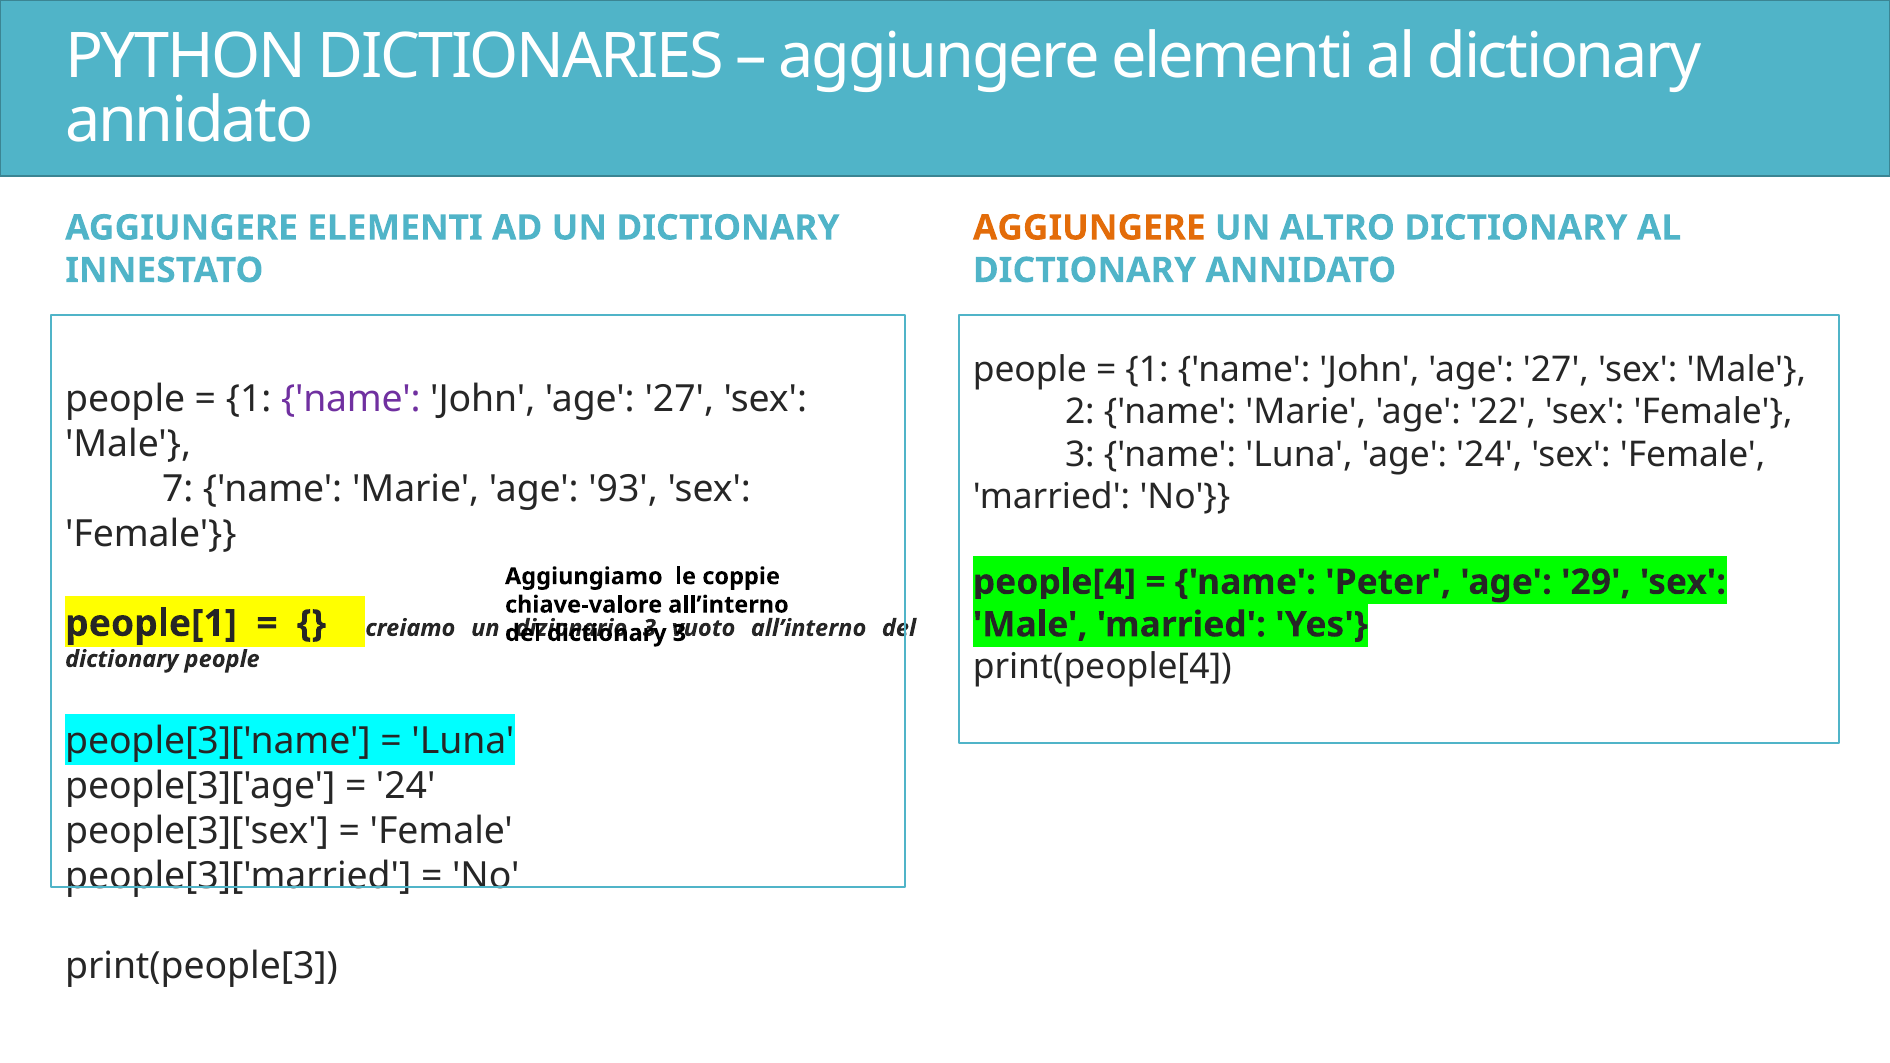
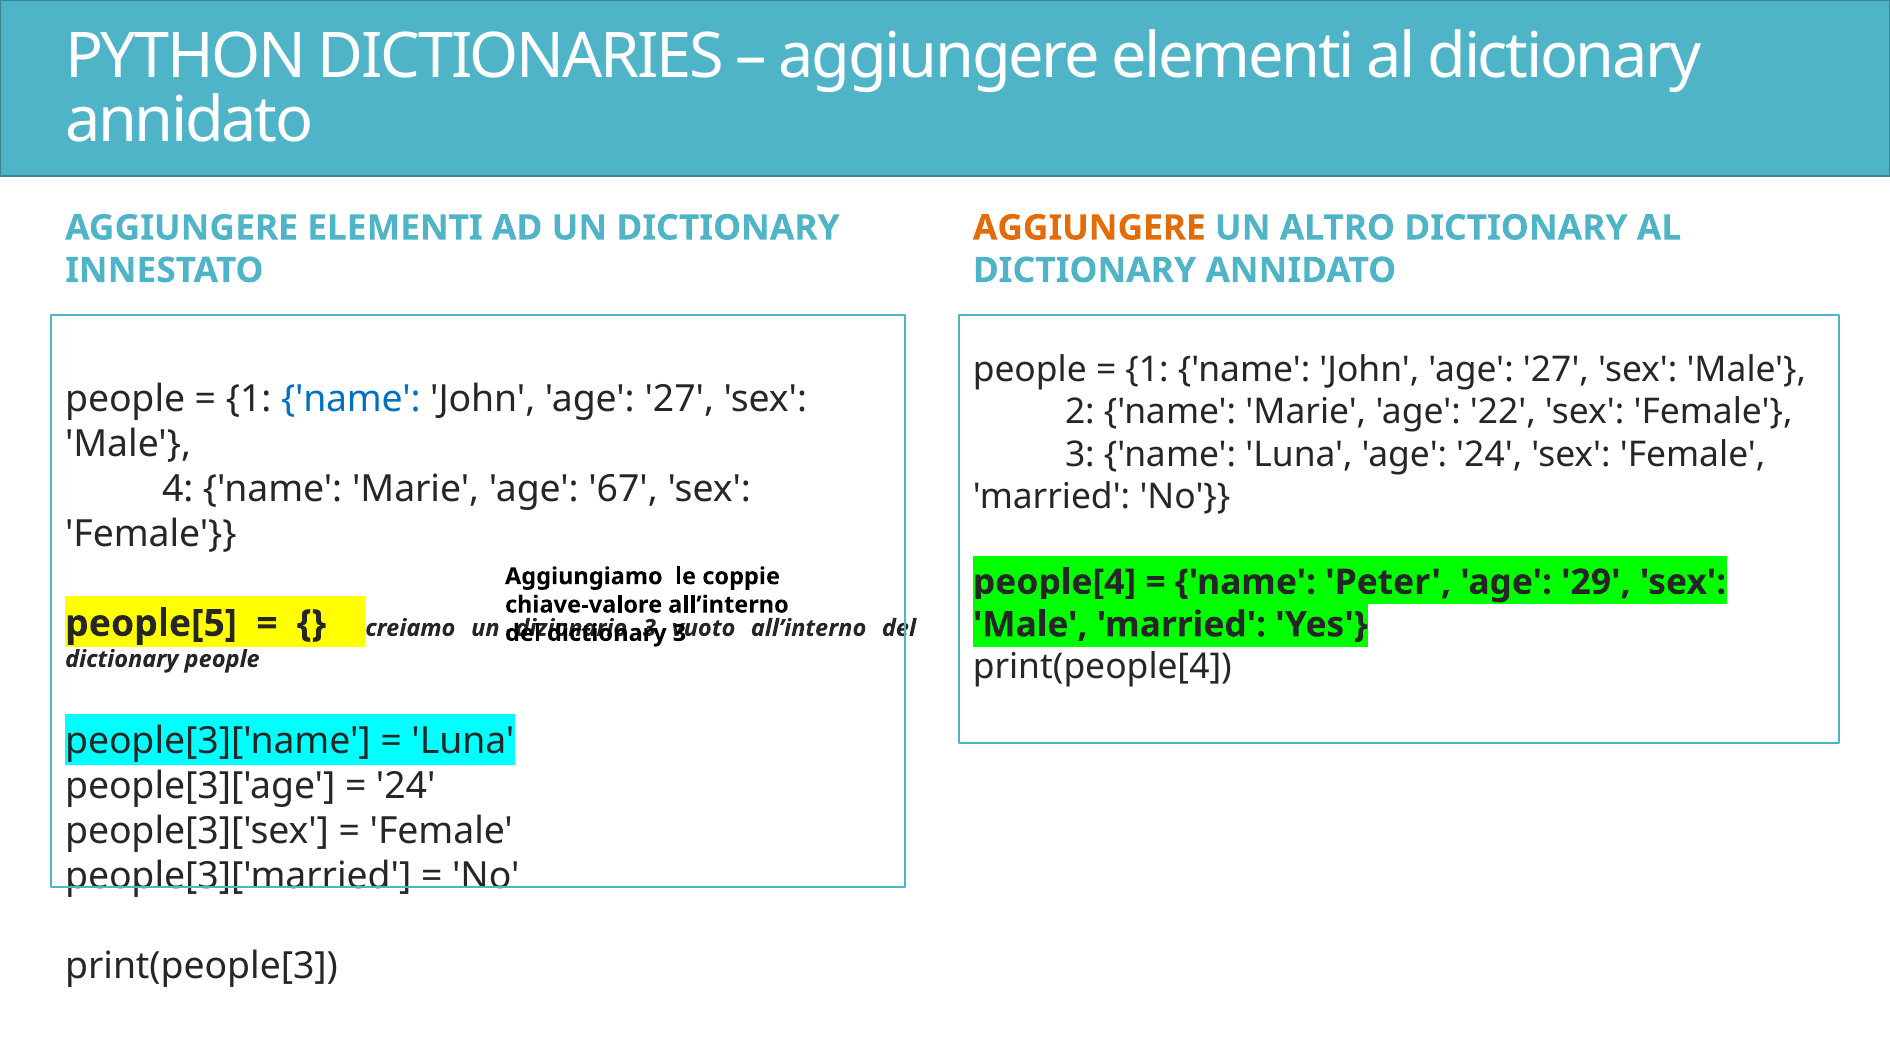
name at (351, 399) colour: purple -> blue
7: 7 -> 4
93: 93 -> 67
people[1: people[1 -> people[5
